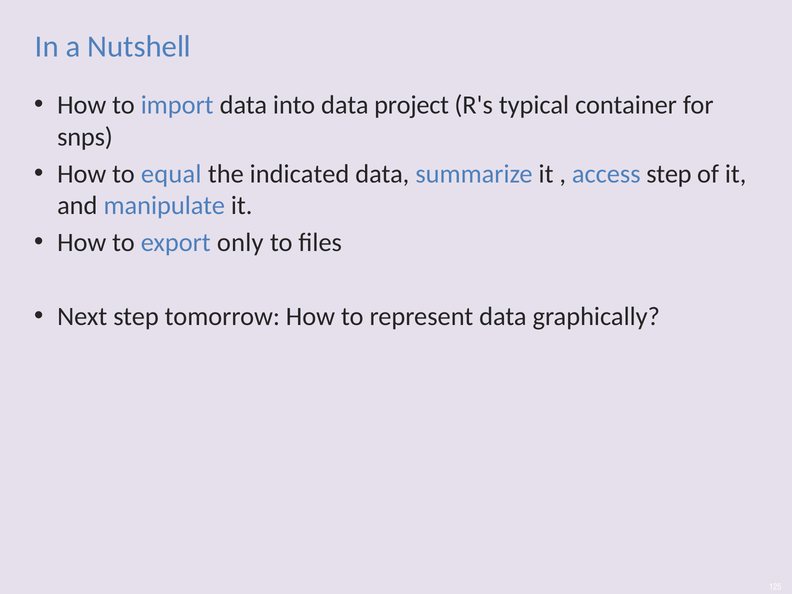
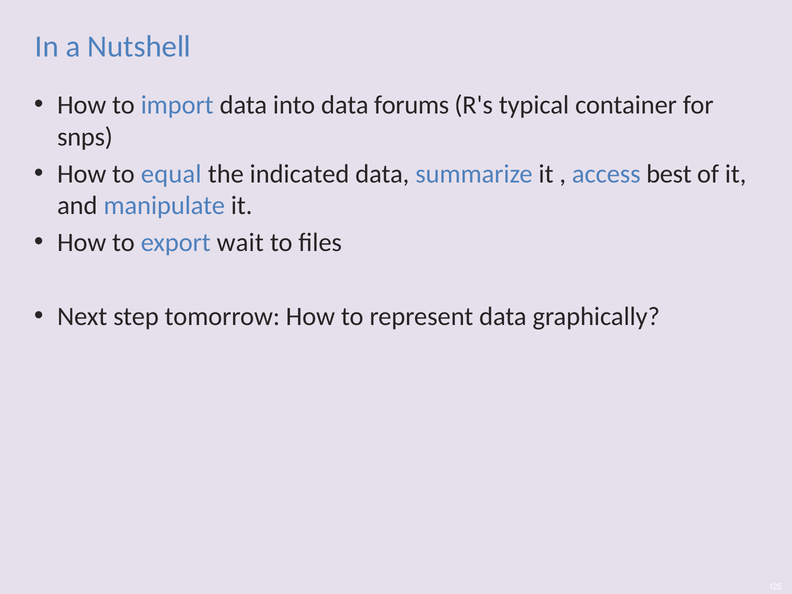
project: project -> forums
access step: step -> best
only: only -> wait
